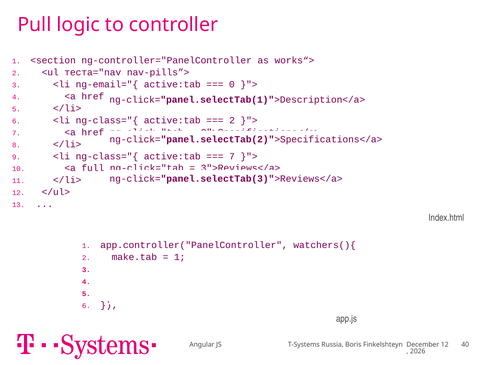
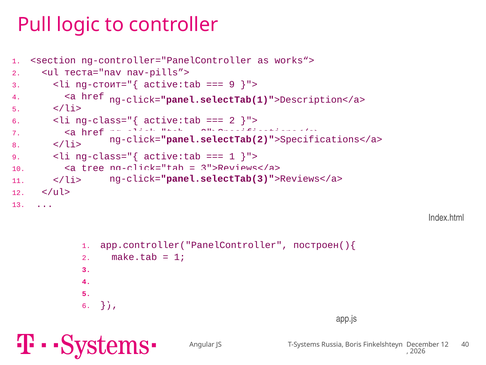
ng-email="{: ng-email="{ -> ng-стоит="{
0 at (232, 84): 0 -> 9
7 at (232, 156): 7 -> 1
full: full -> tree
watchers(){: watchers(){ -> построен(){
